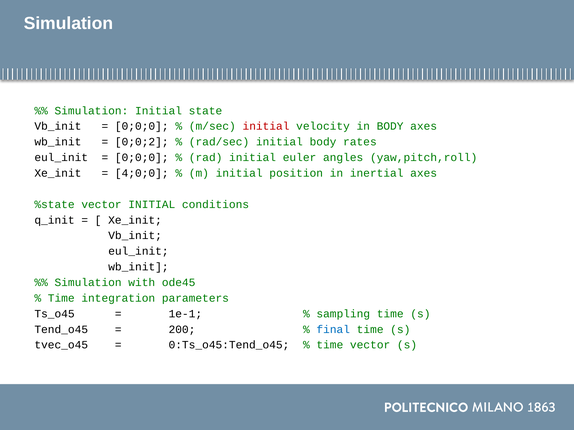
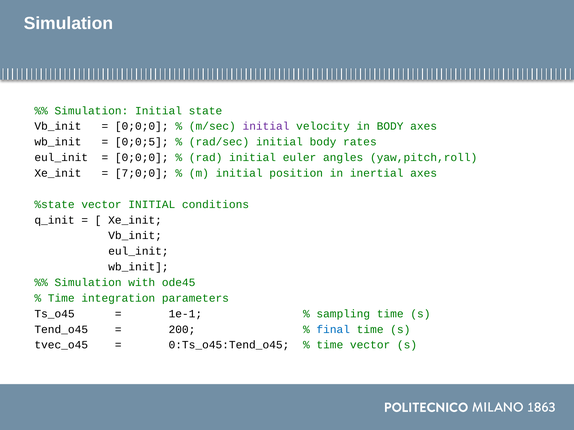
initial at (266, 126) colour: red -> purple
0;0;2: 0;0;2 -> 0;0;5
4;0;0: 4;0;0 -> 7;0;0
